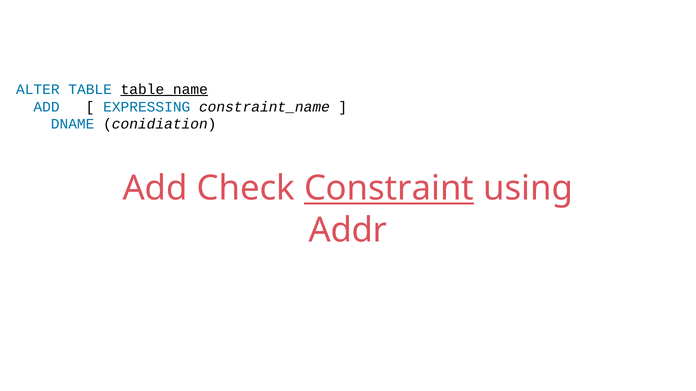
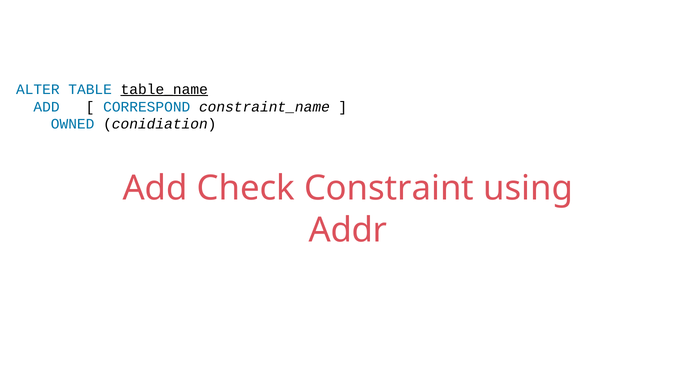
EXPRESSING: EXPRESSING -> CORRESPOND
DNAME: DNAME -> OWNED
Constraint underline: present -> none
